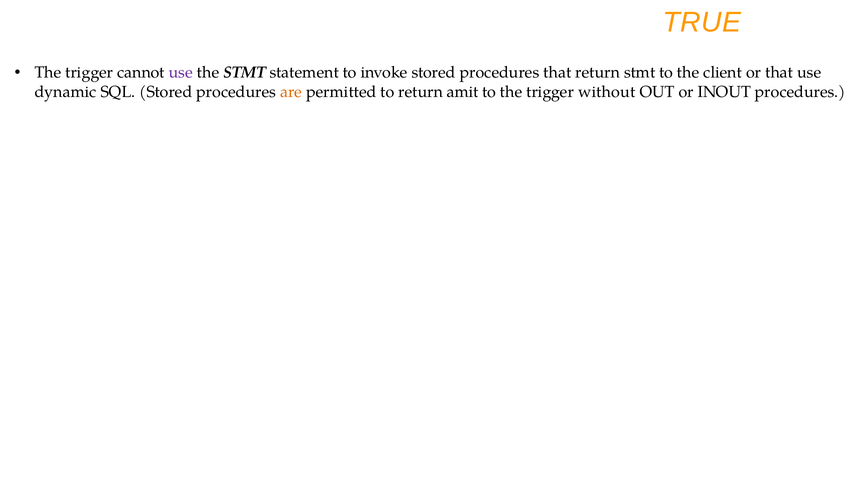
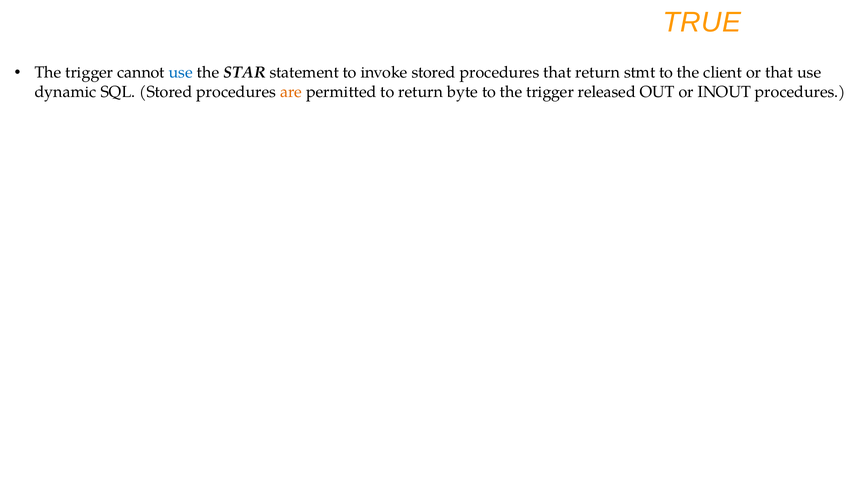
use at (181, 73) colour: purple -> blue
the STMT: STMT -> STAR
amit: amit -> byte
without: without -> released
